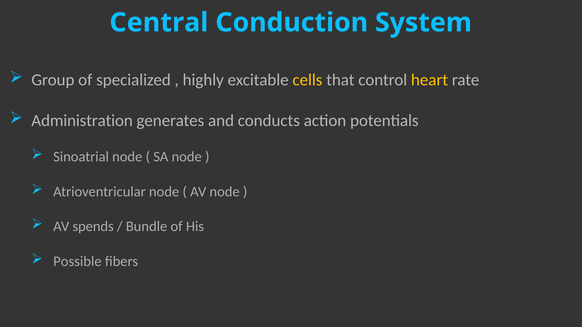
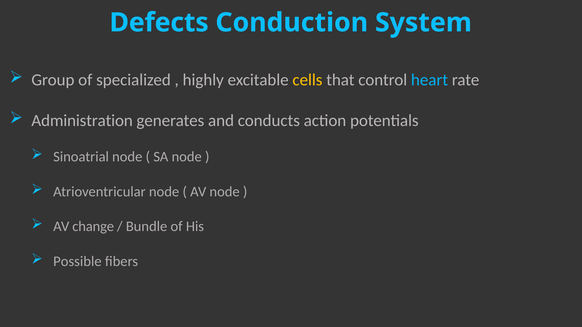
Central: Central -> Defects
heart colour: yellow -> light blue
spends: spends -> change
